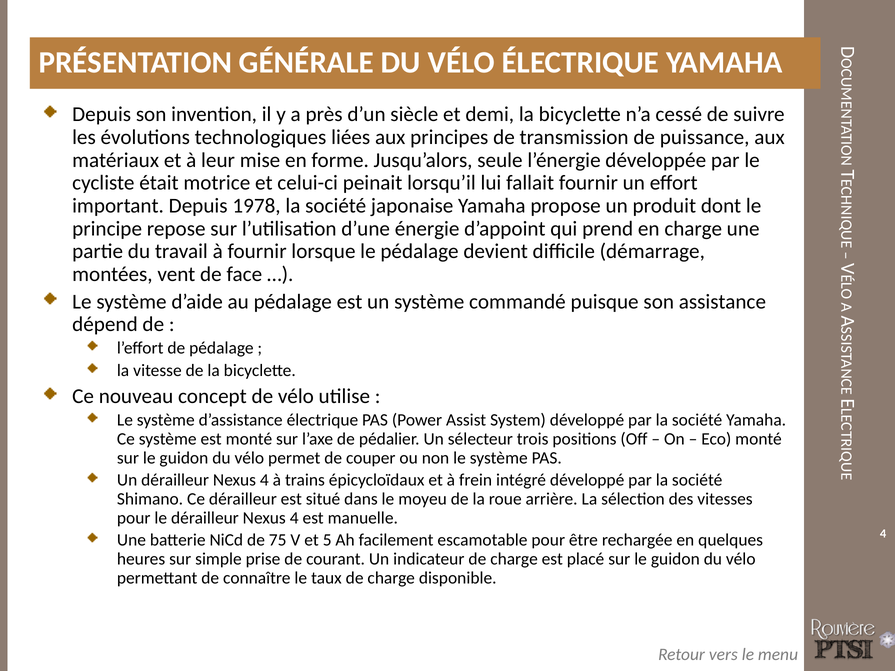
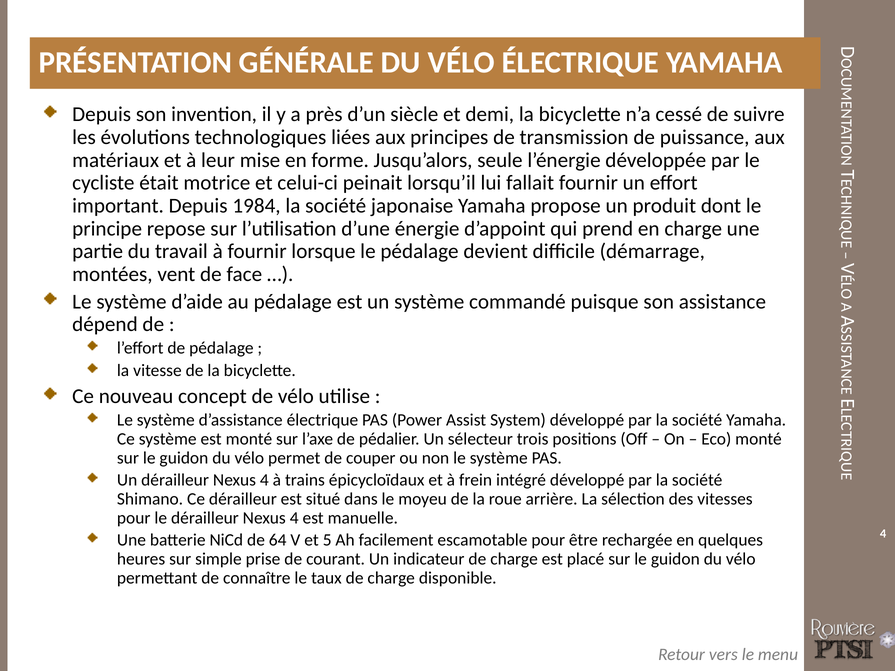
1978: 1978 -> 1984
75: 75 -> 64
